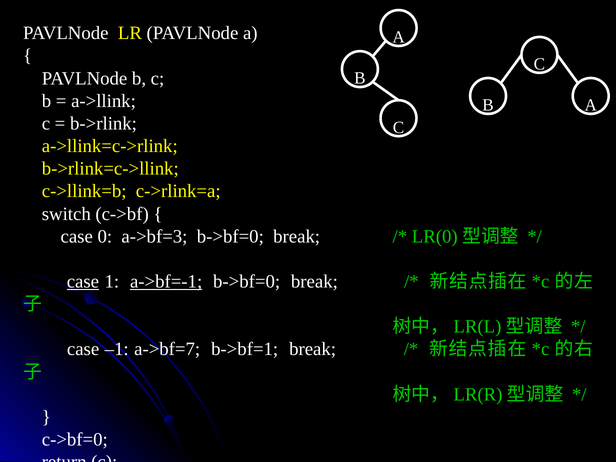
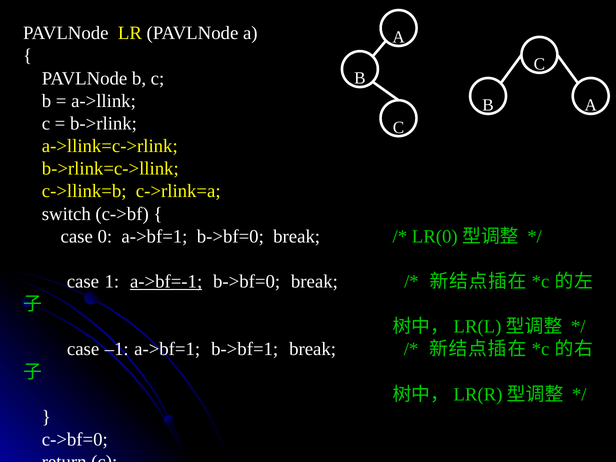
0 a->bf=3: a->bf=3 -> a->bf=1
case at (83, 282) underline: present -> none
–1 a->bf=7: a->bf=7 -> a->bf=1
